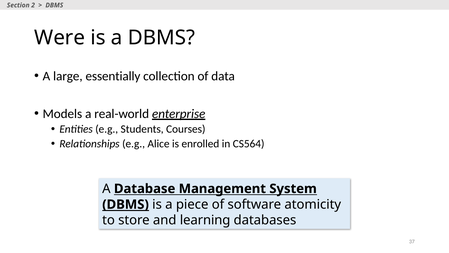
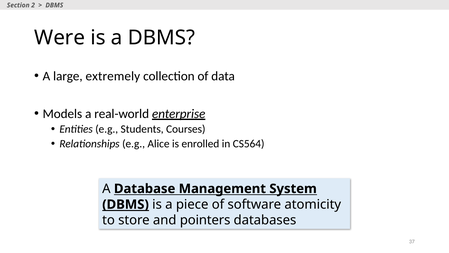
essentially: essentially -> extremely
learning: learning -> pointers
